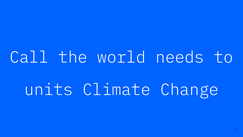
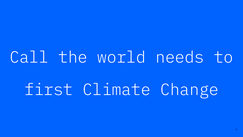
units: units -> first
